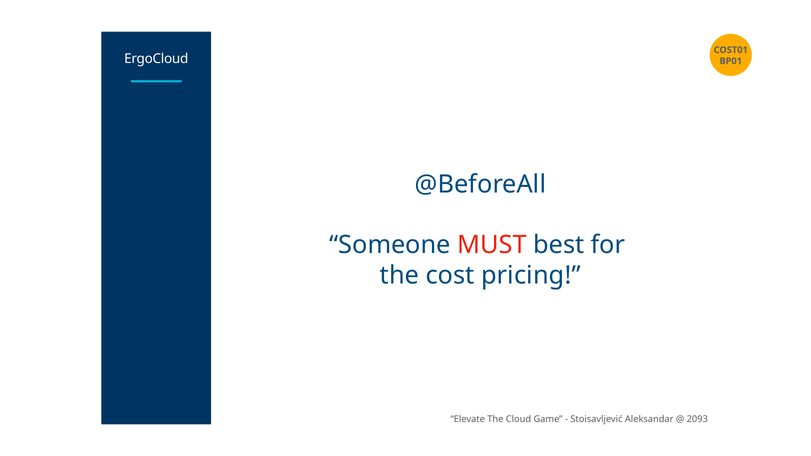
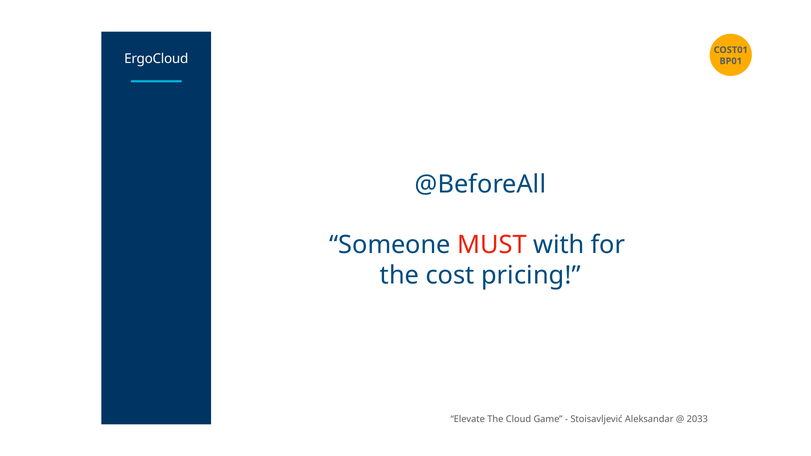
best: best -> with
2093: 2093 -> 2033
